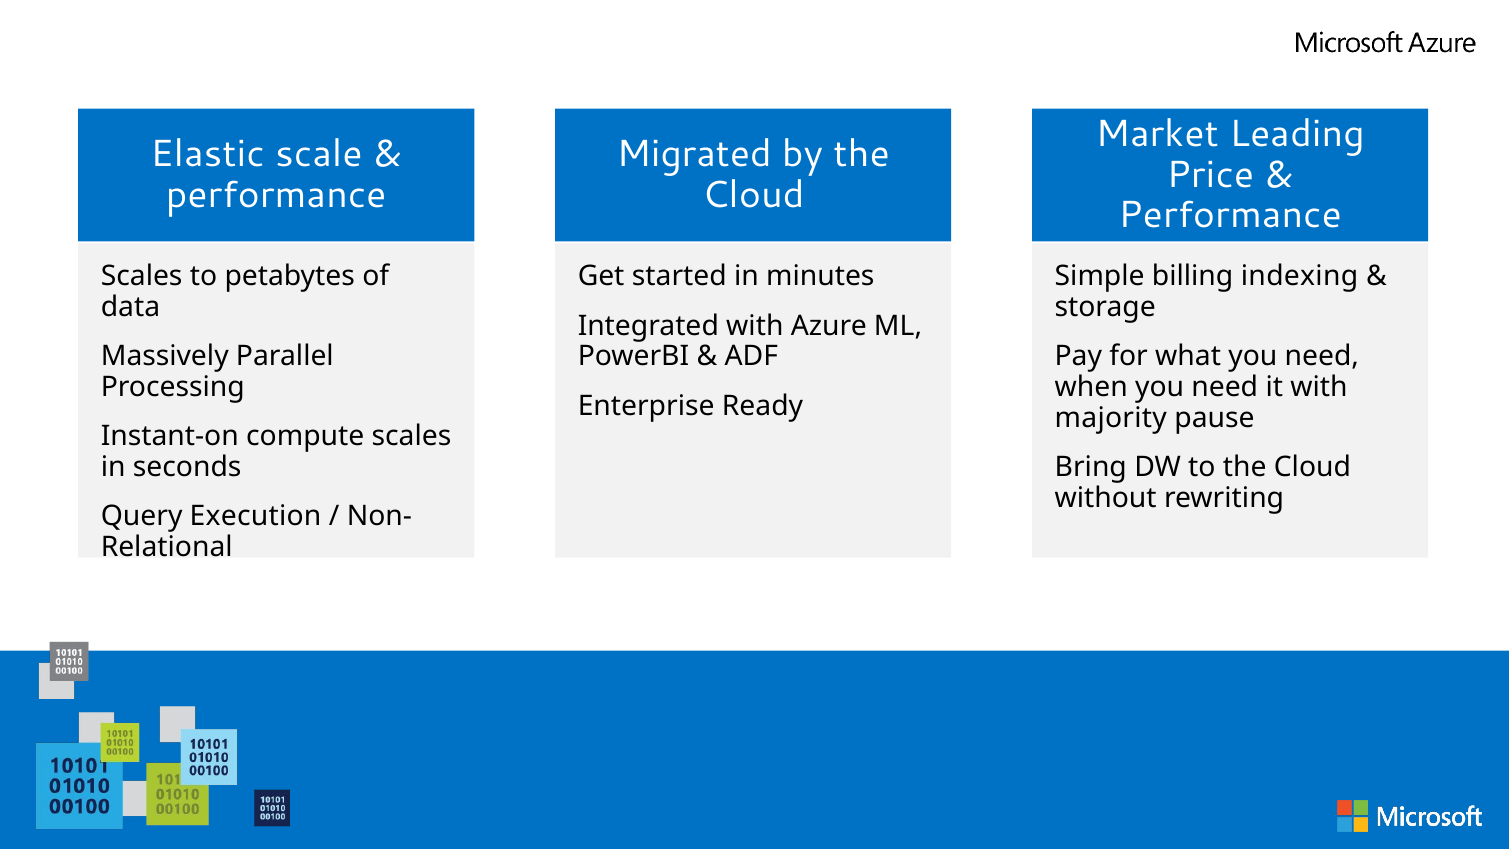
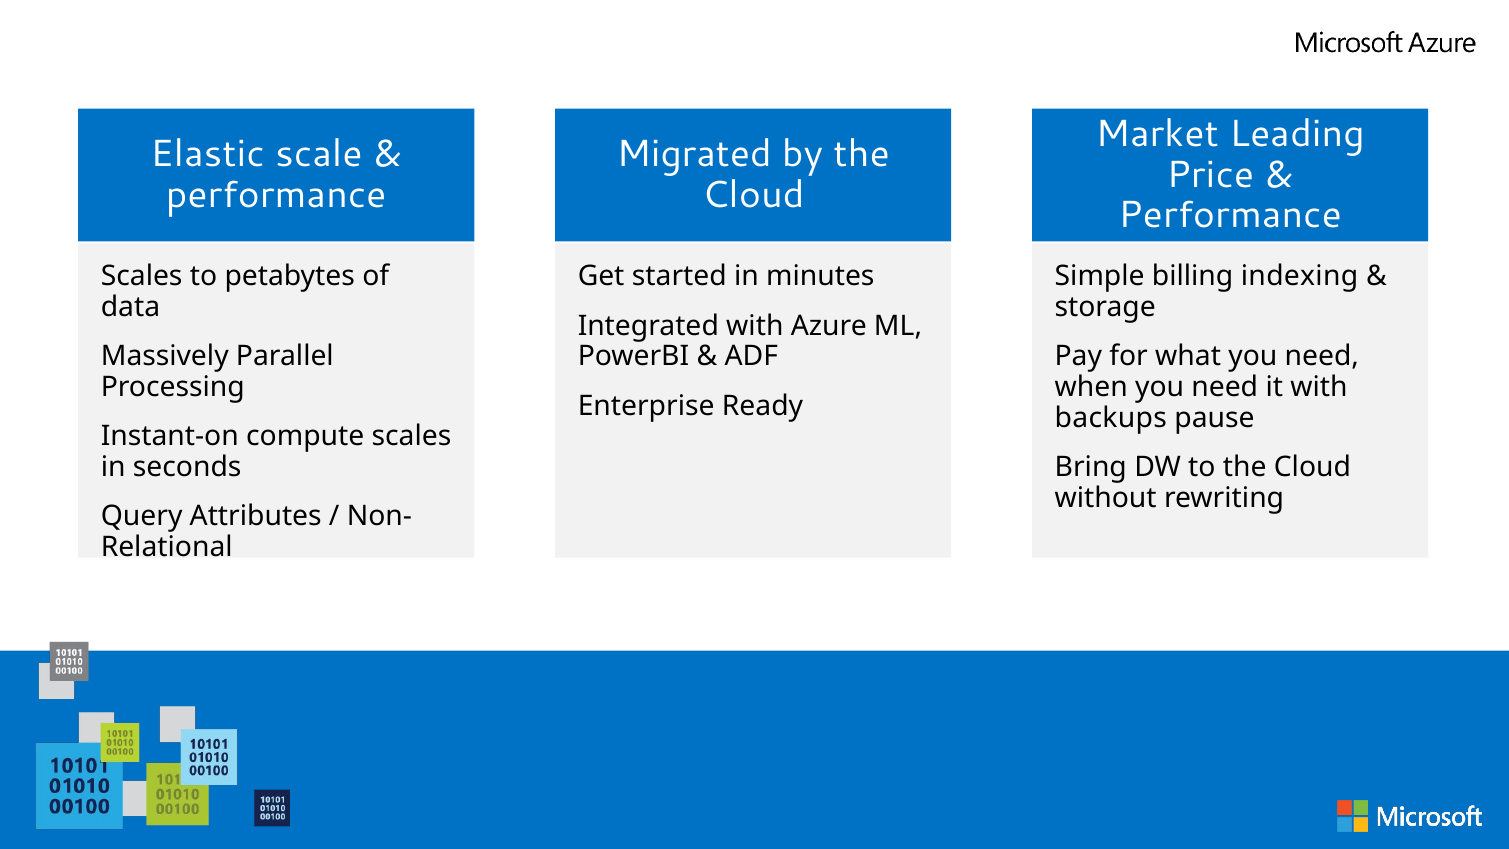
majority: majority -> backups
Execution: Execution -> Attributes
